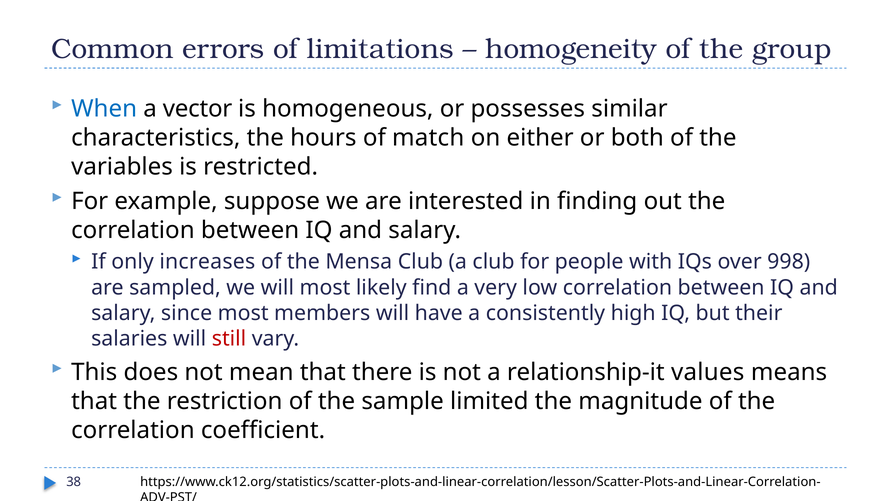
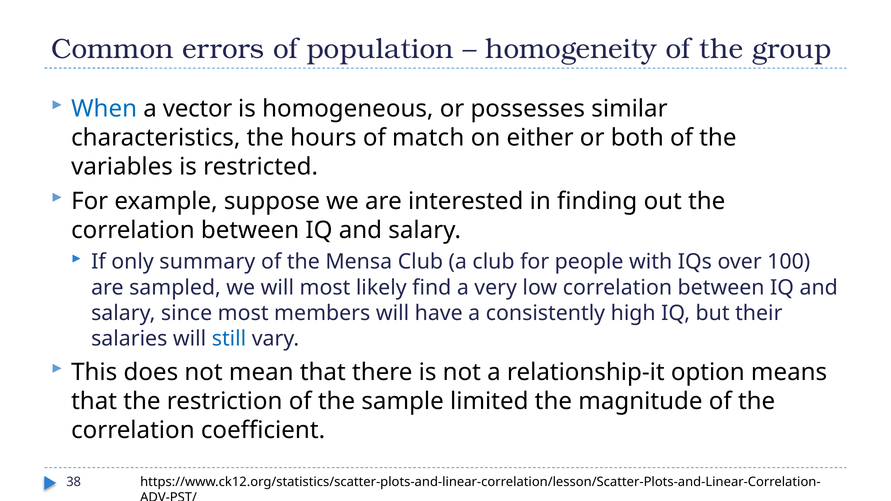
limitations: limitations -> population
increases: increases -> summary
998: 998 -> 100
still colour: red -> blue
values: values -> option
